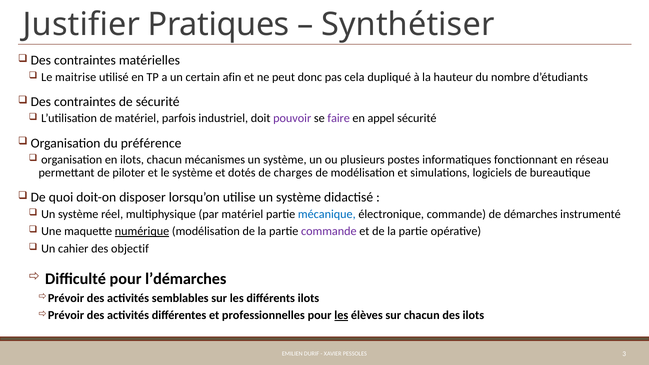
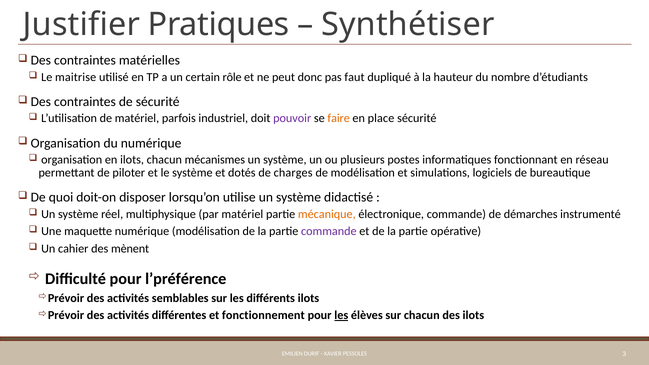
afin: afin -> rôle
cela: cela -> faut
faire colour: purple -> orange
appel: appel -> place
du préférence: préférence -> numérique
mécanique colour: blue -> orange
numérique at (142, 231) underline: present -> none
objectif: objectif -> mènent
l’démarches: l’démarches -> l’préférence
professionnelles: professionnelles -> fonctionnement
